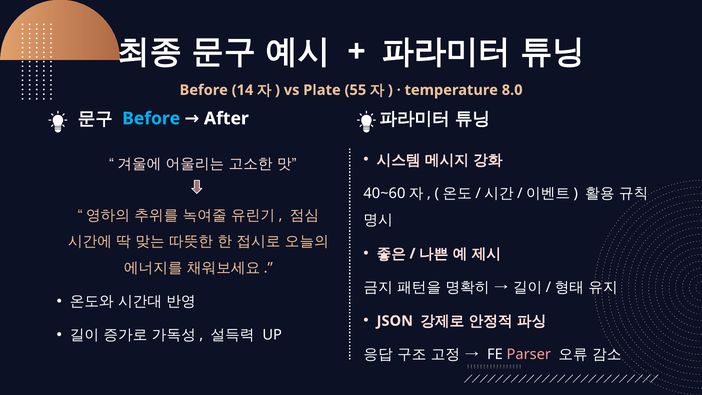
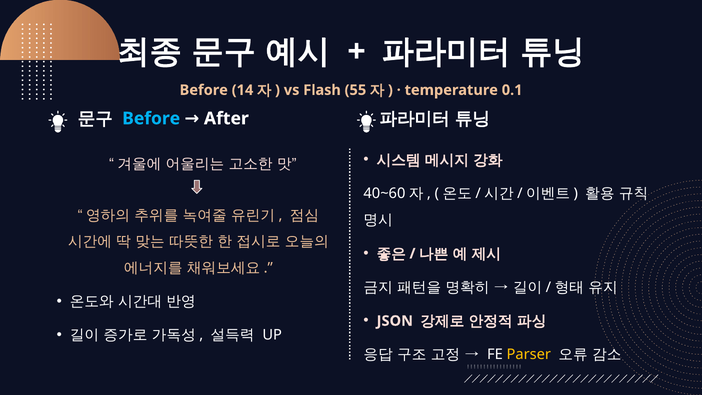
Plate: Plate -> Flash
8.0: 8.0 -> 0.1
Parser colour: pink -> yellow
